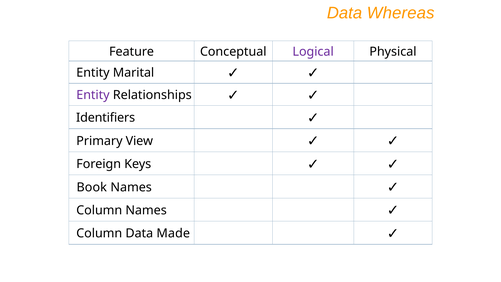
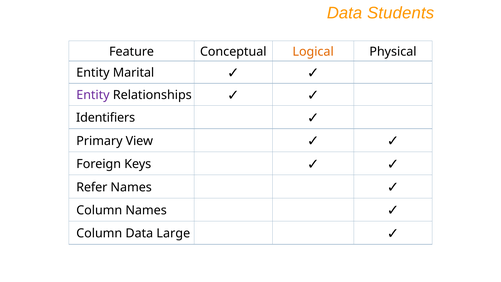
Whereas: Whereas -> Students
Logical colour: purple -> orange
Book: Book -> Refer
Made: Made -> Large
